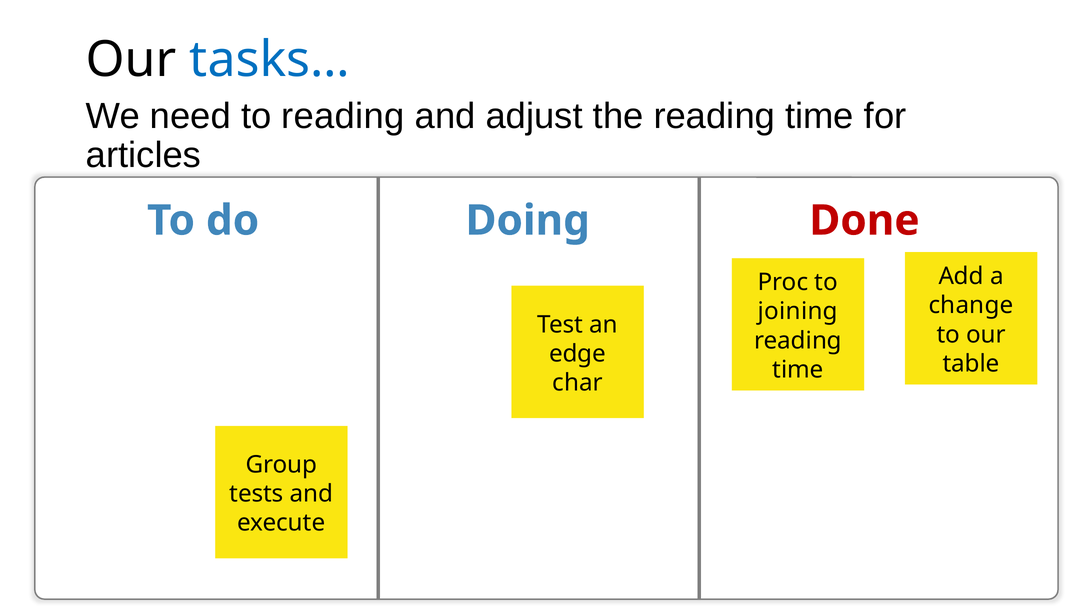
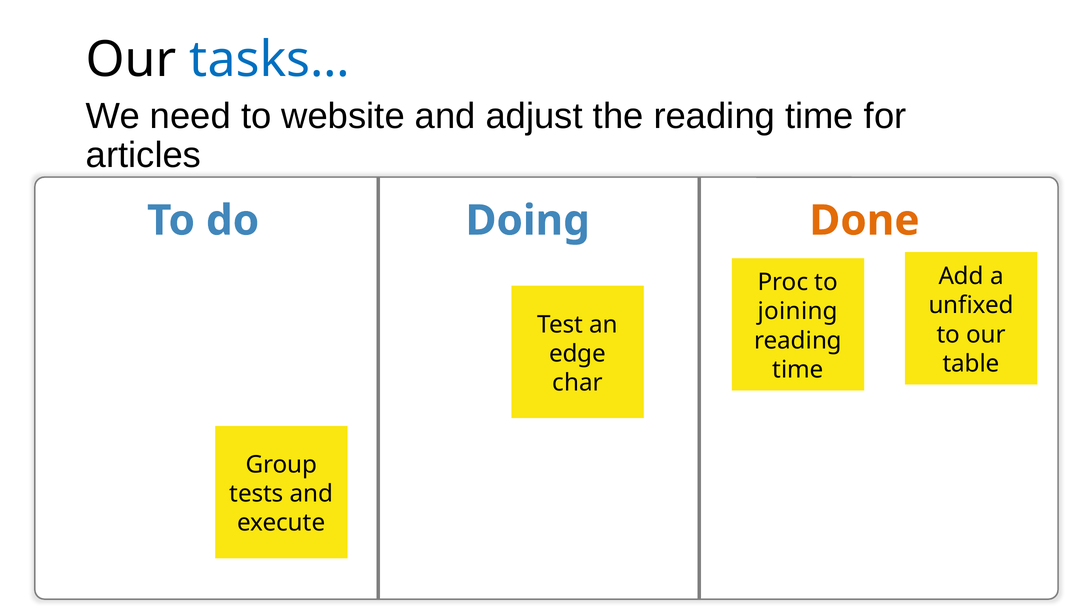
to reading: reading -> website
Done colour: red -> orange
change: change -> unfixed
